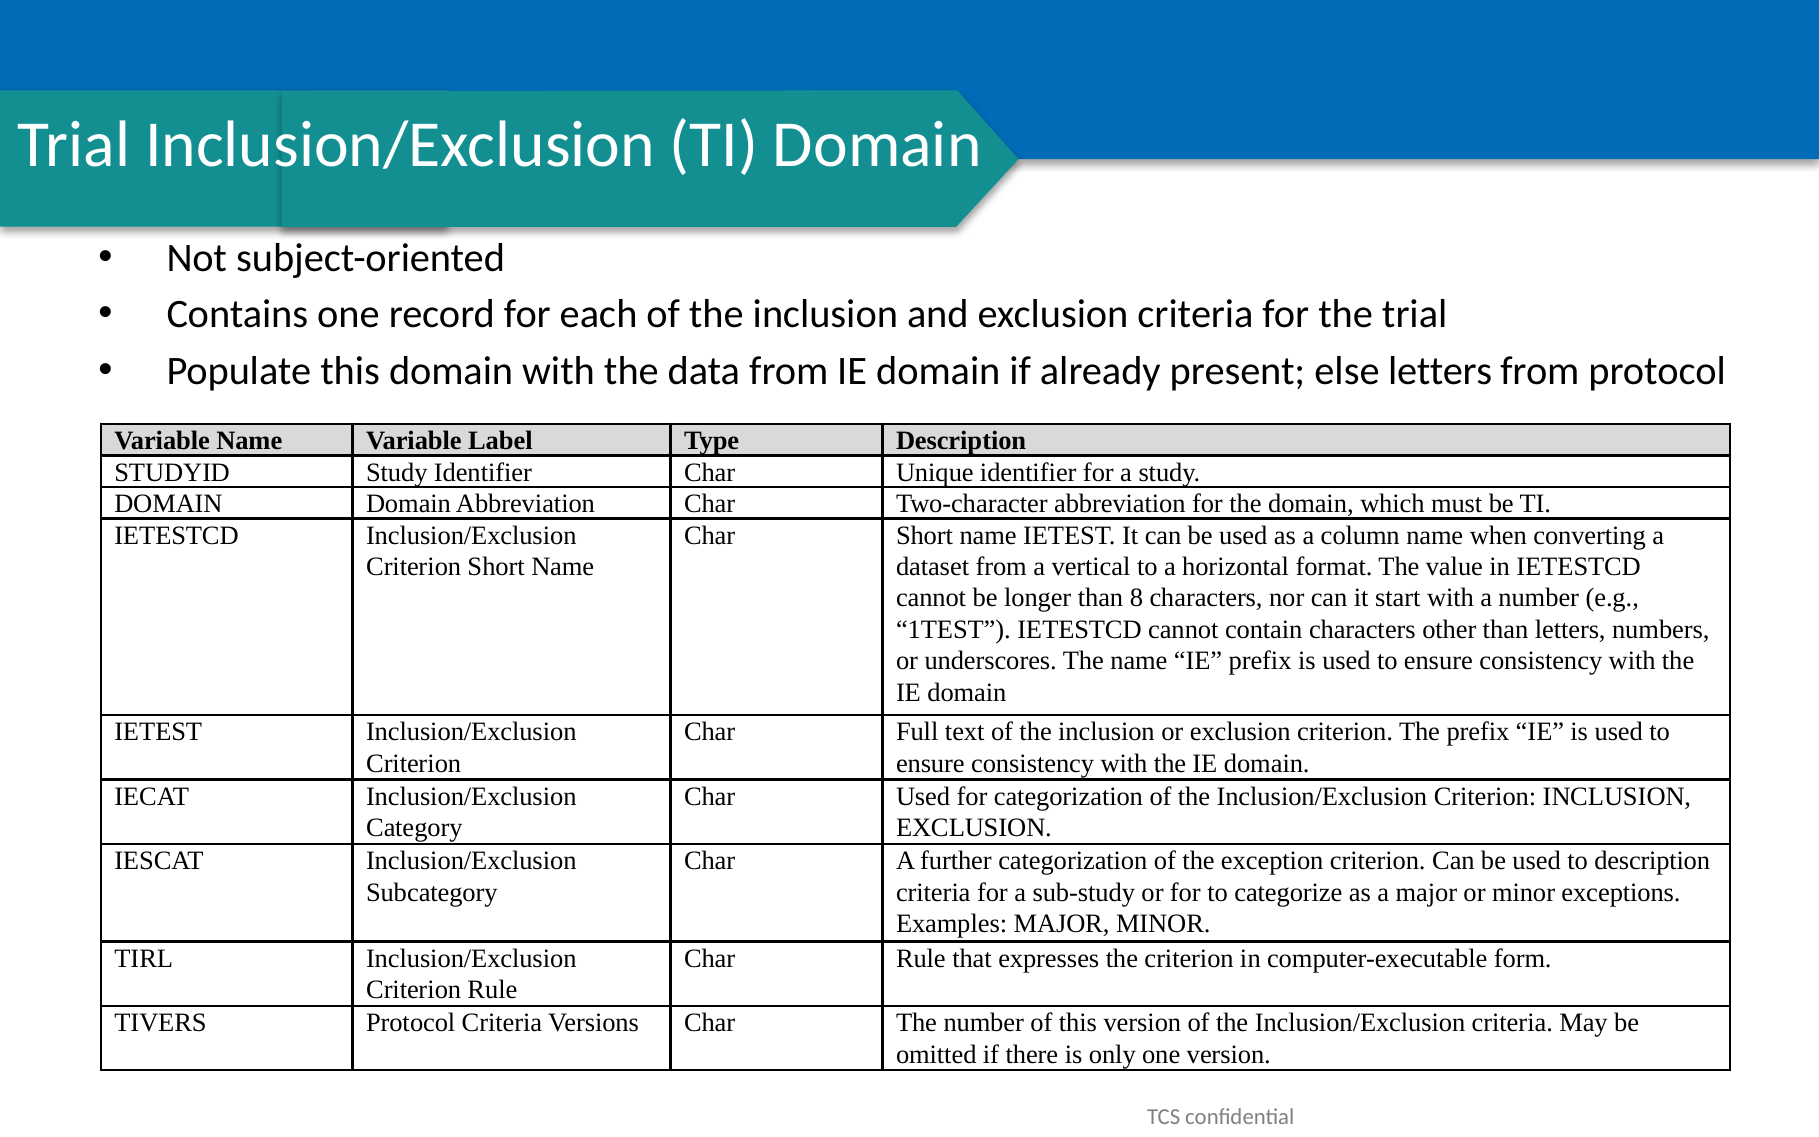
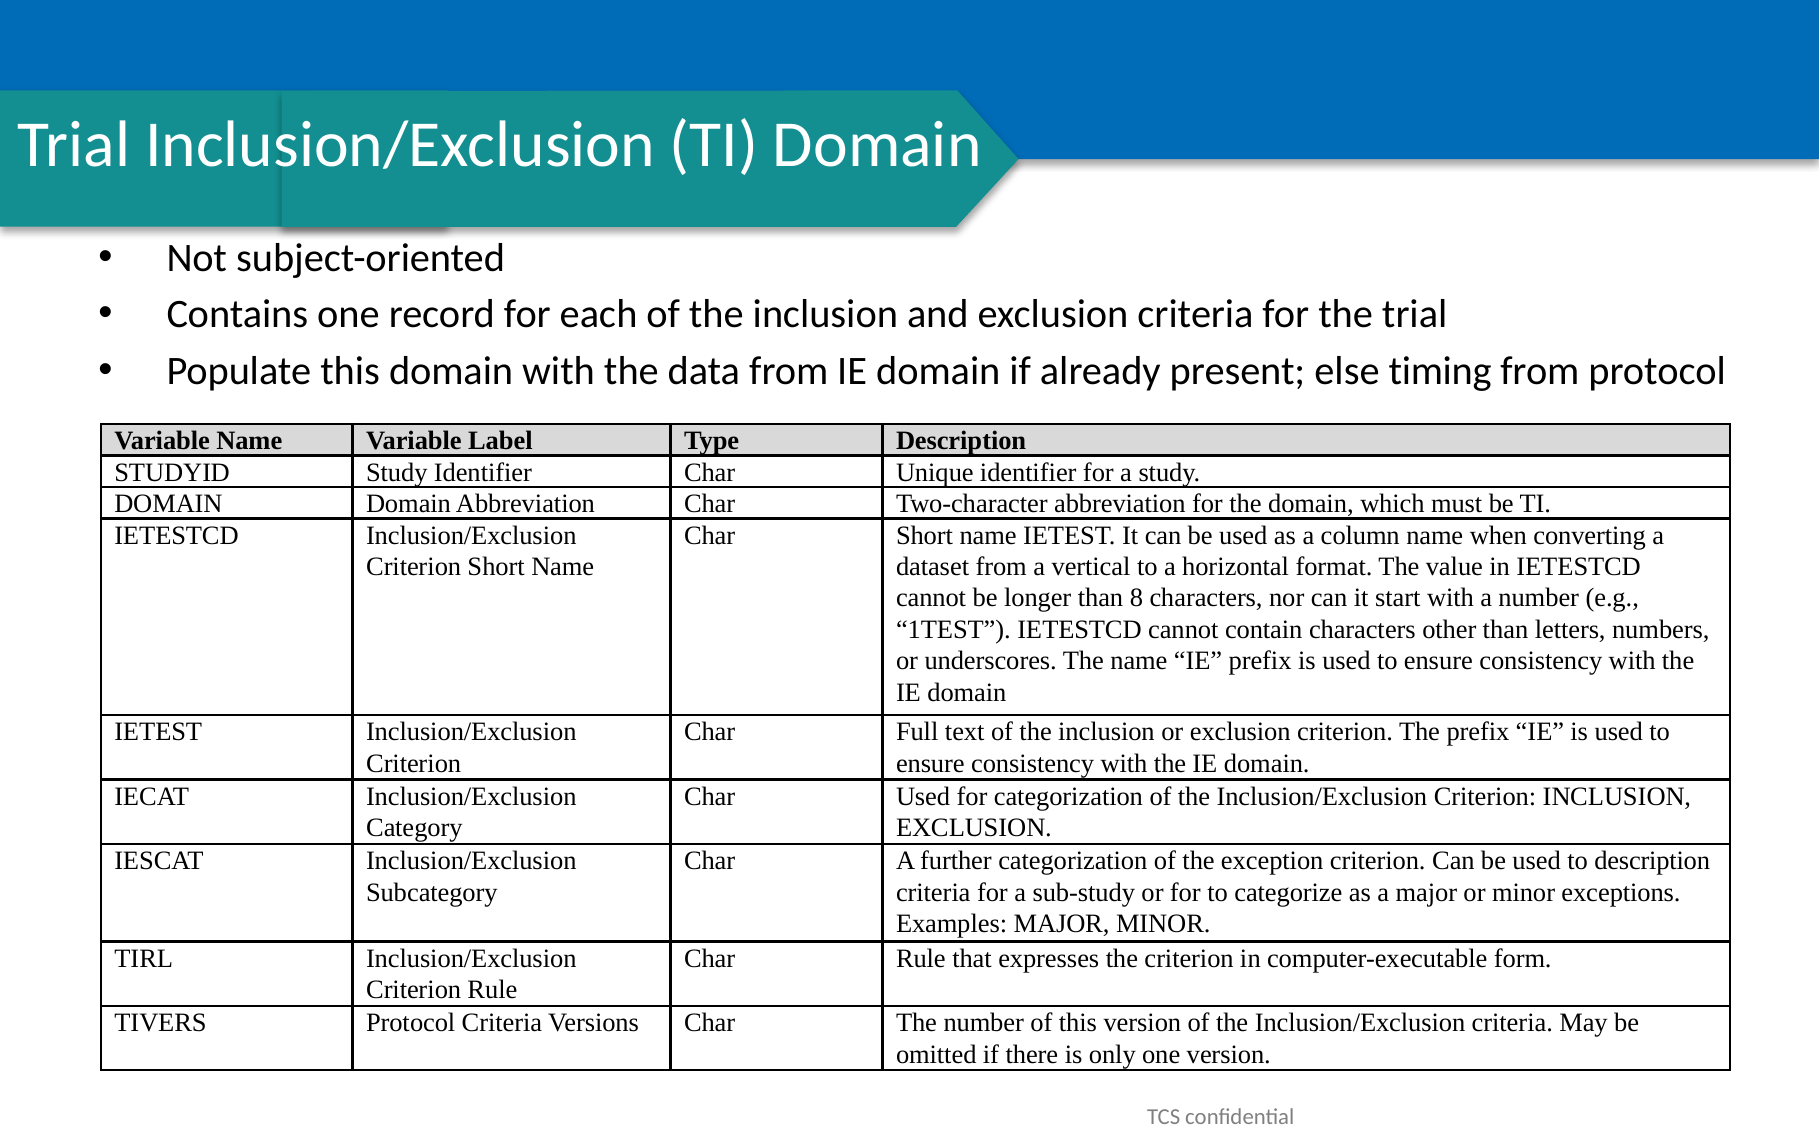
else letters: letters -> timing
